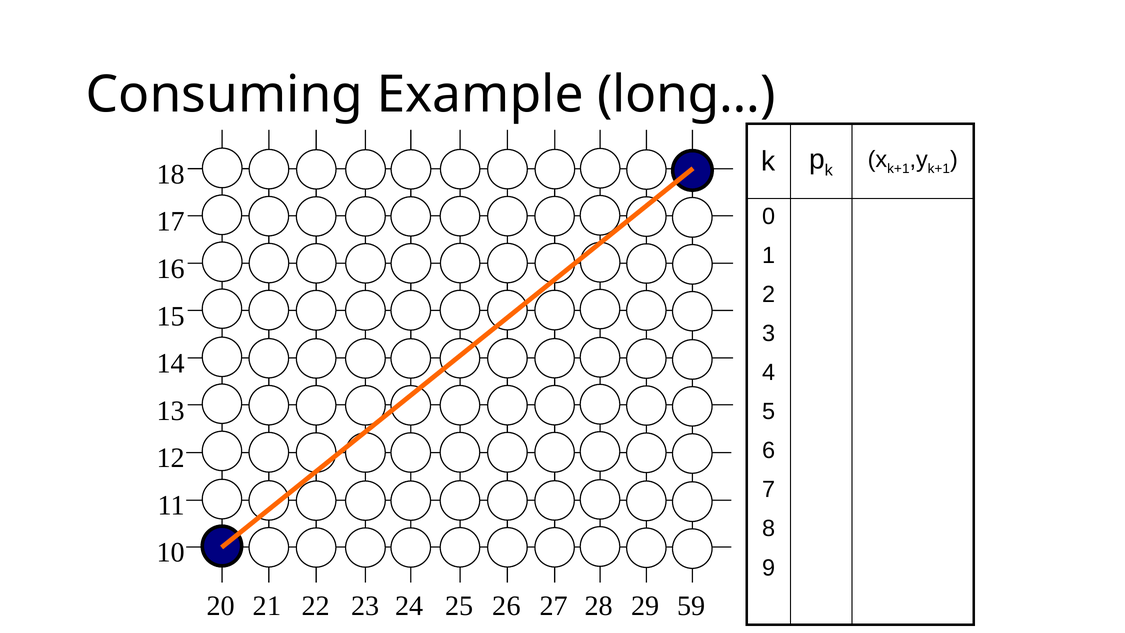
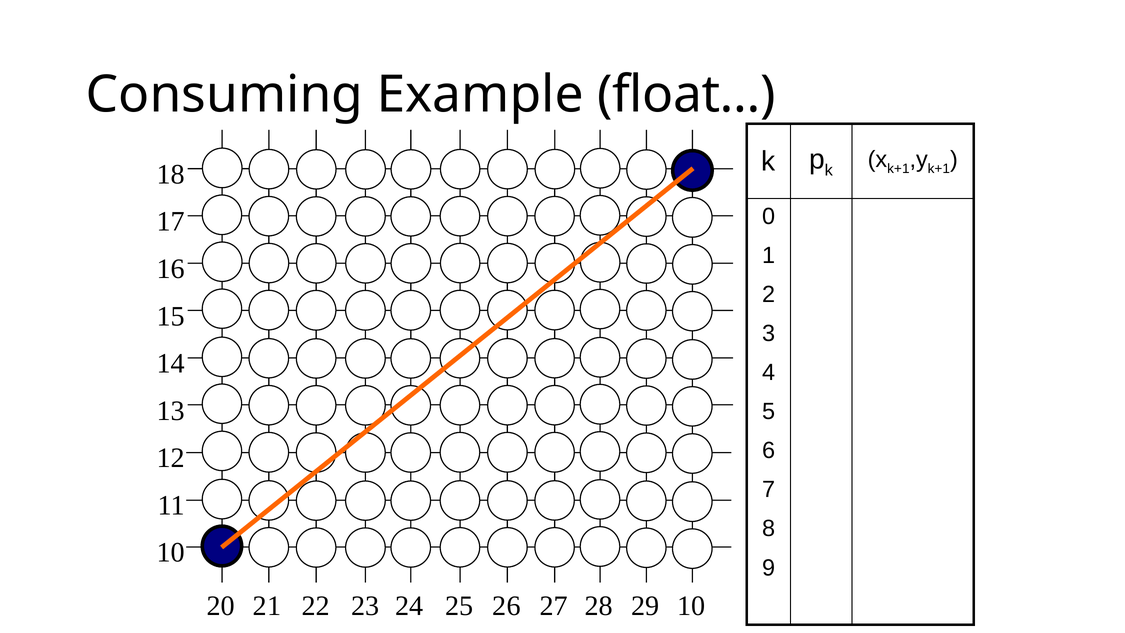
long…: long… -> float…
28 59: 59 -> 10
